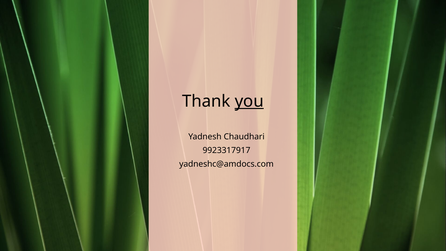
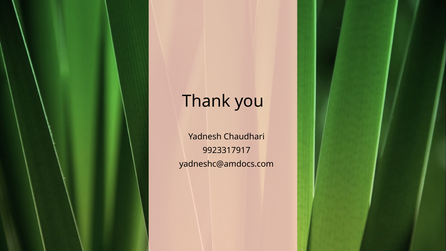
you underline: present -> none
